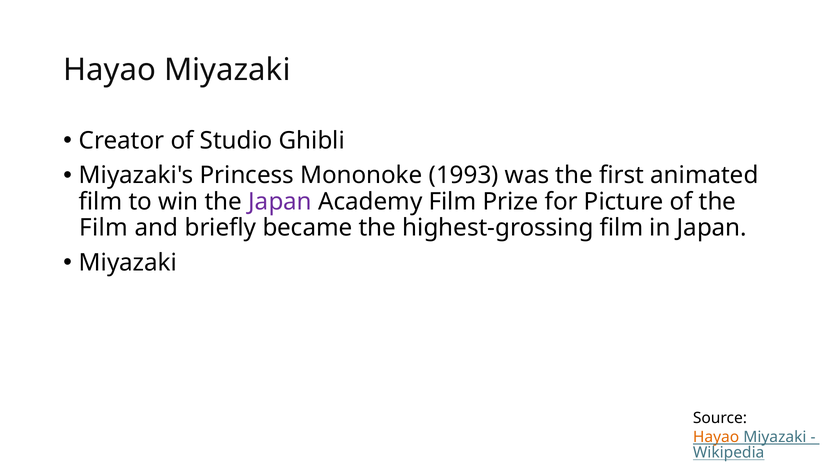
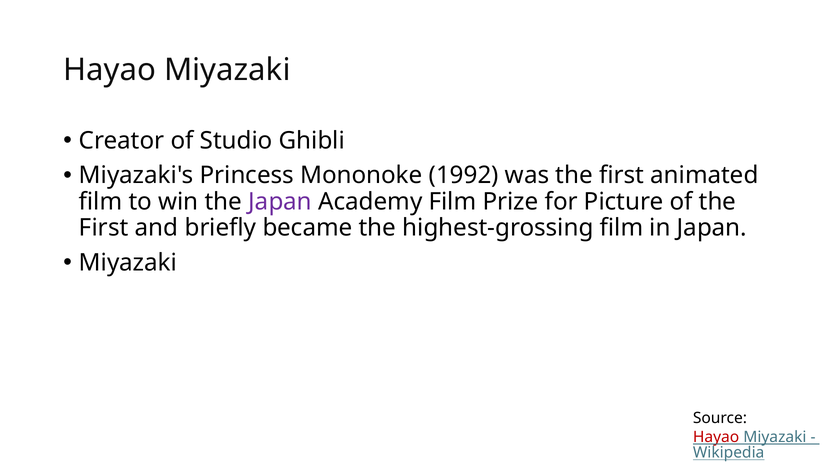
1993: 1993 -> 1992
Film at (104, 228): Film -> First
Hayao at (716, 436) colour: orange -> red
